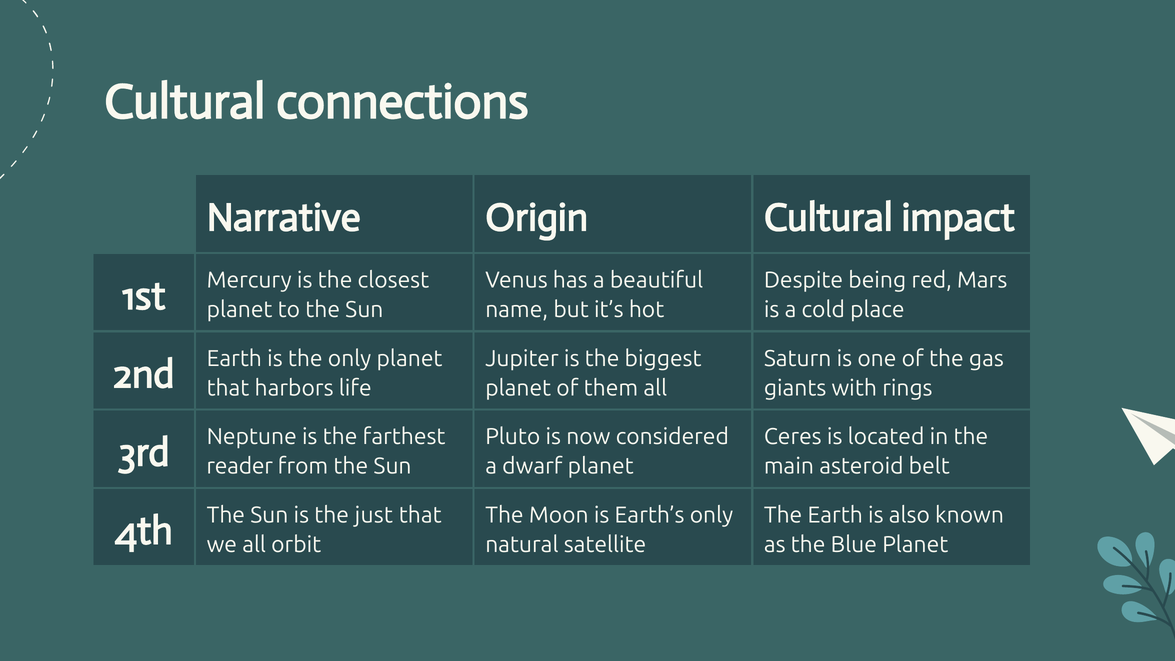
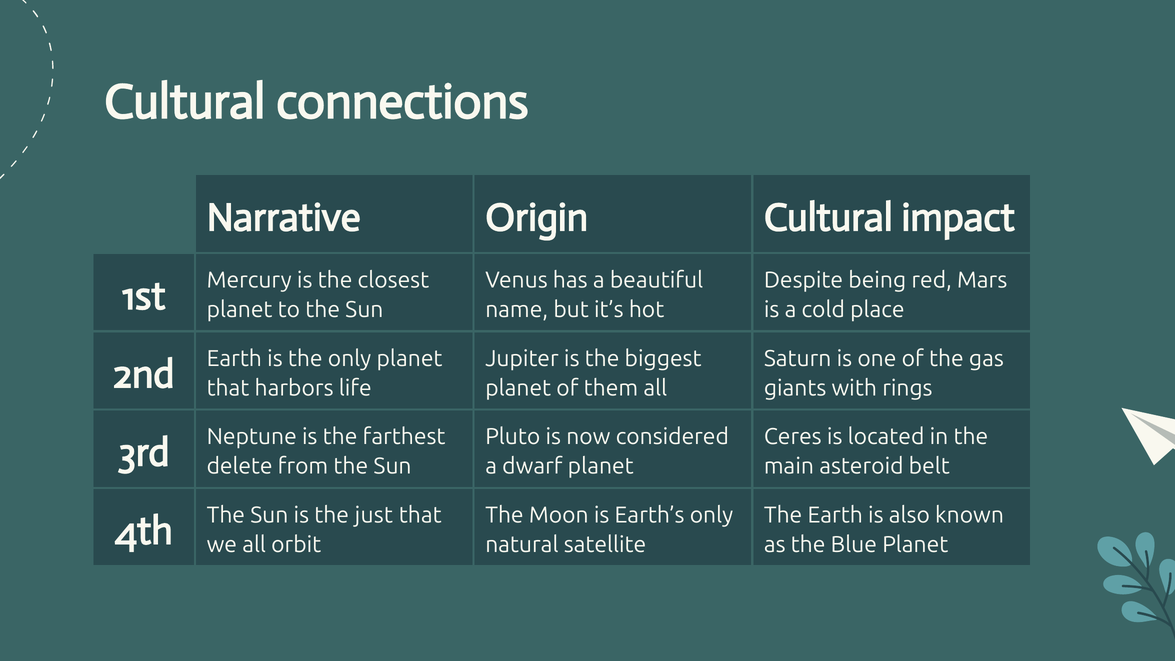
reader: reader -> delete
